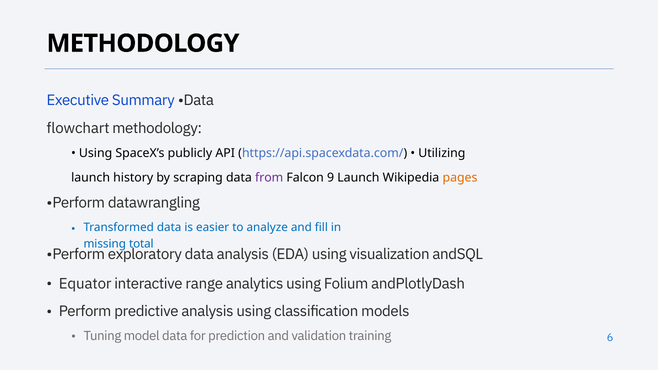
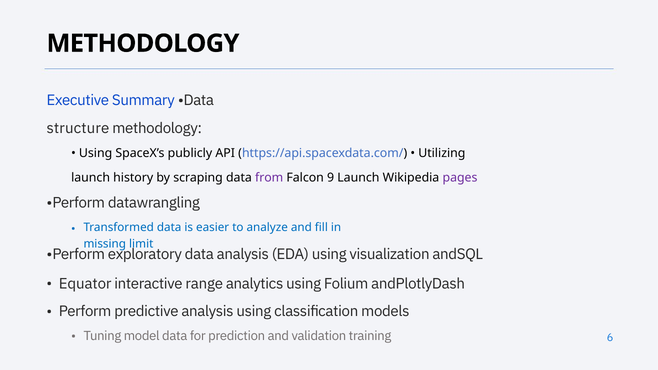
flowchart: flowchart -> structure
pages colour: orange -> purple
total: total -> limit
